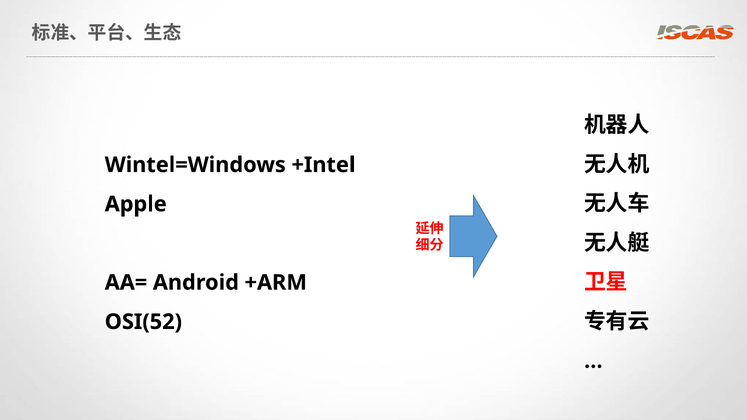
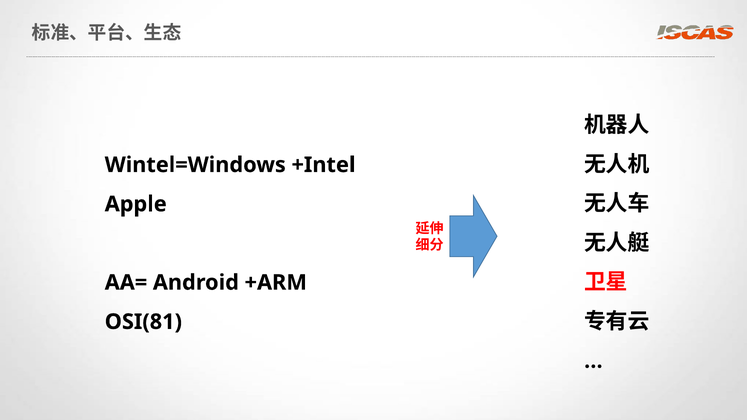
OSI(52: OSI(52 -> OSI(81
